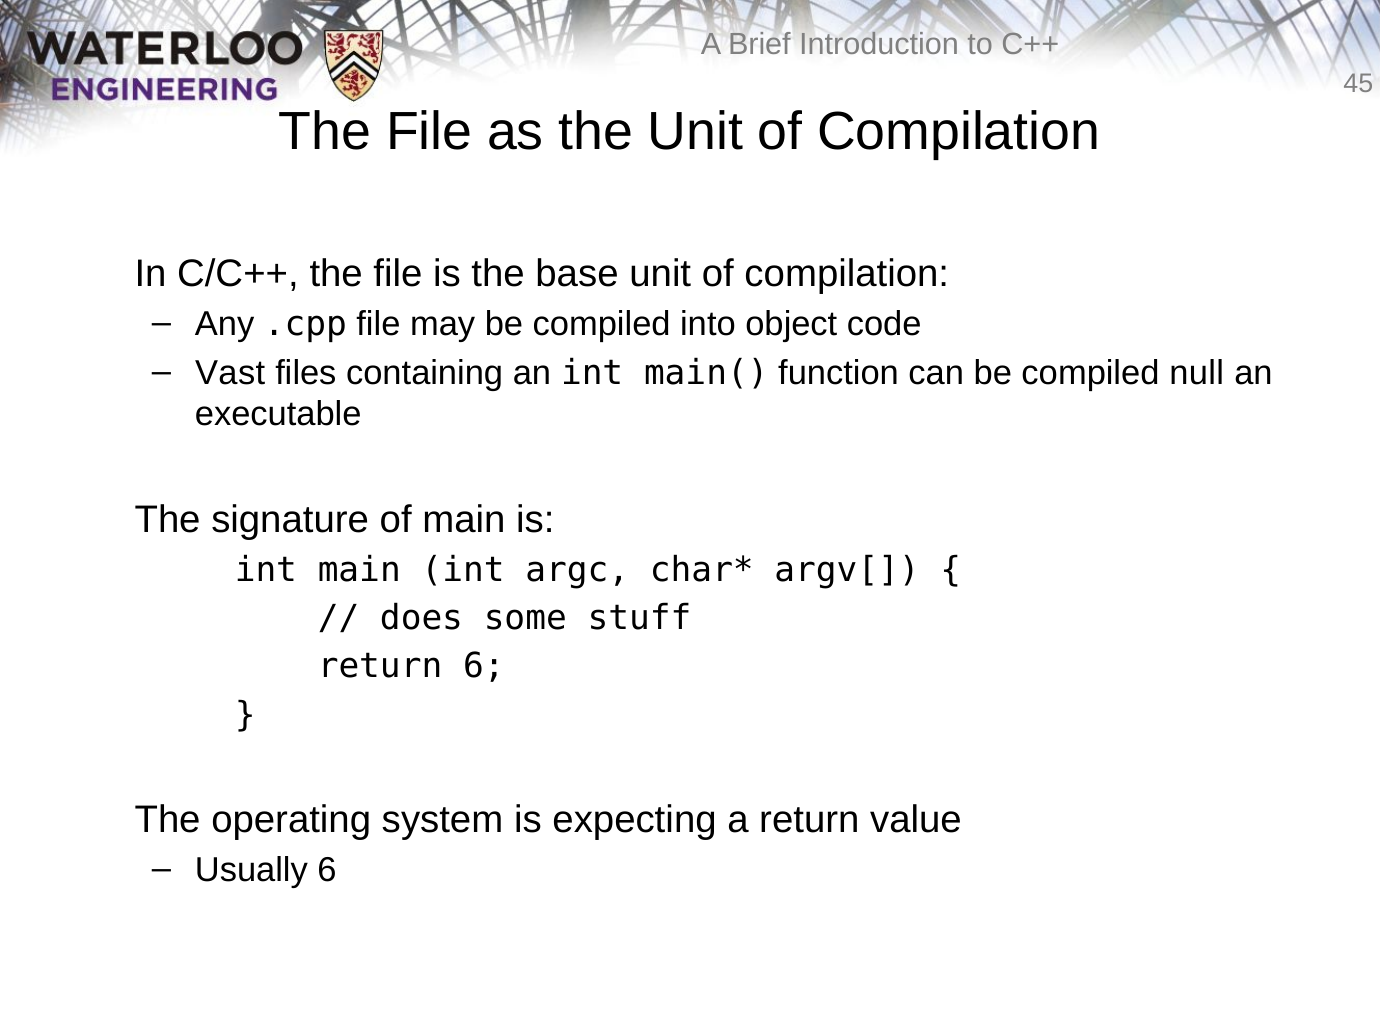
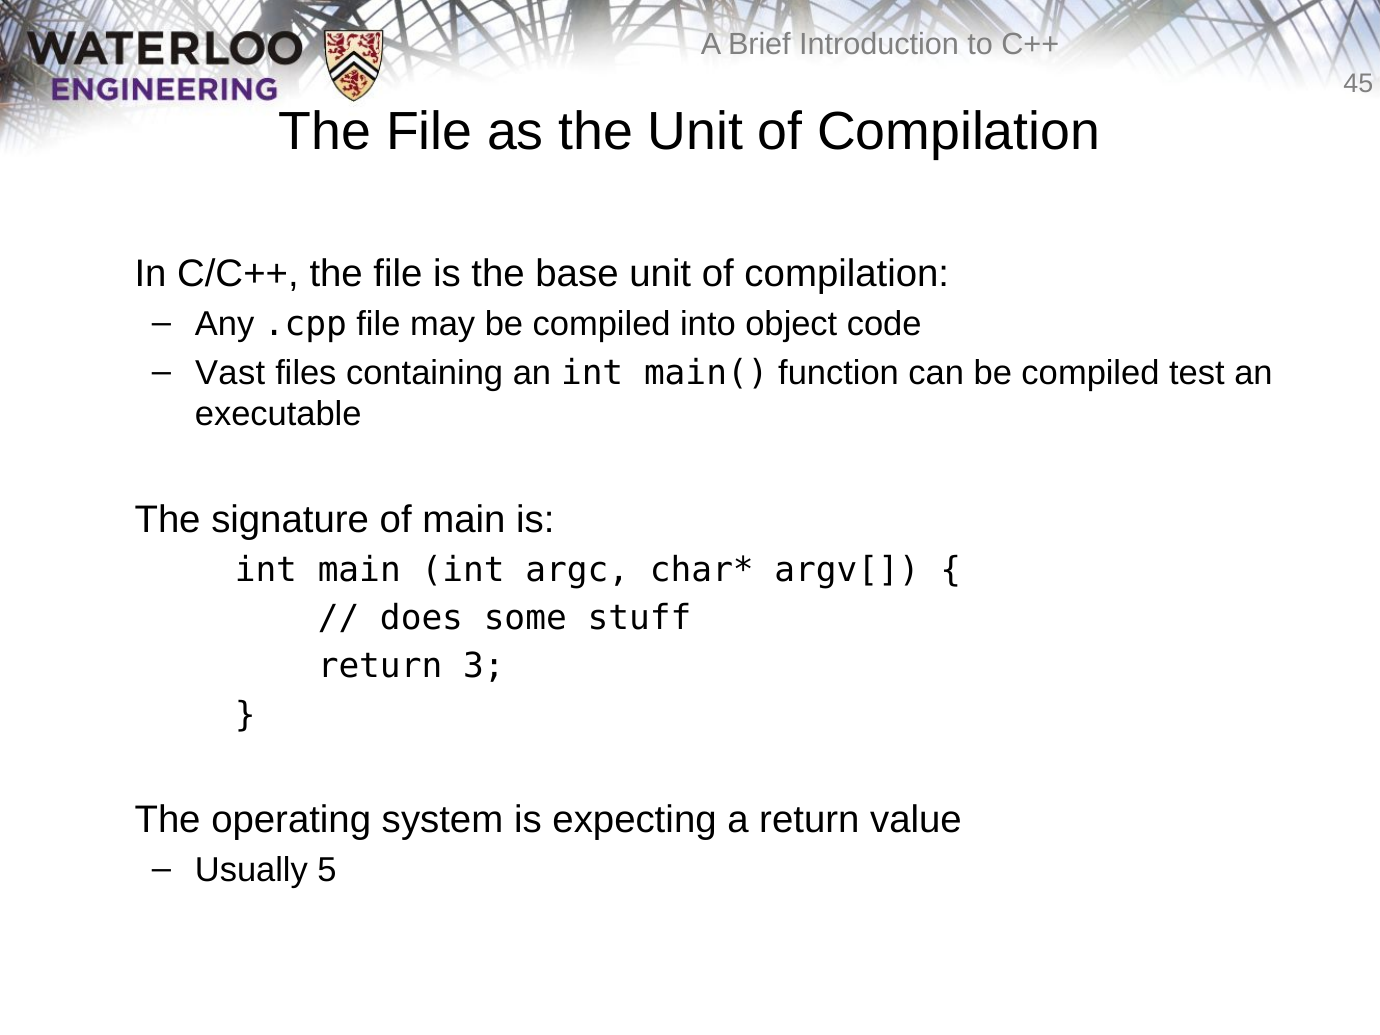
null: null -> test
return 6: 6 -> 3
Usually 6: 6 -> 5
